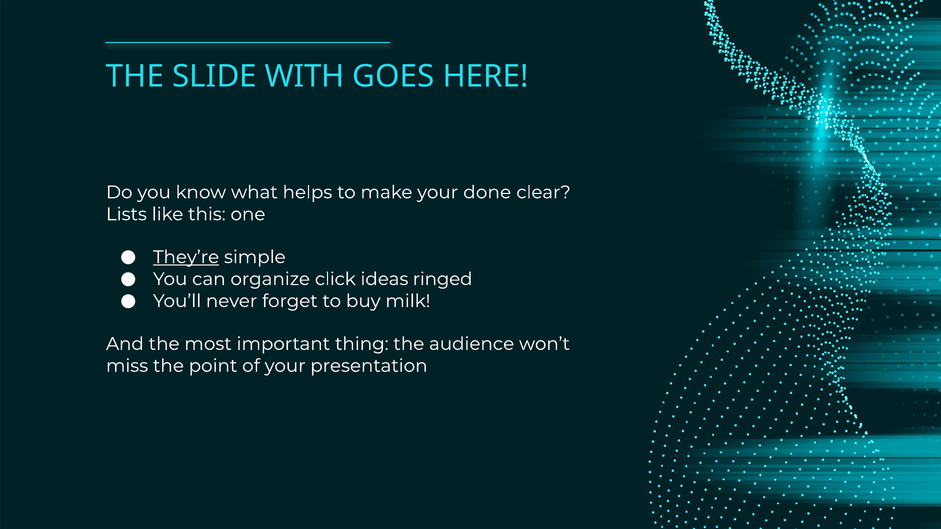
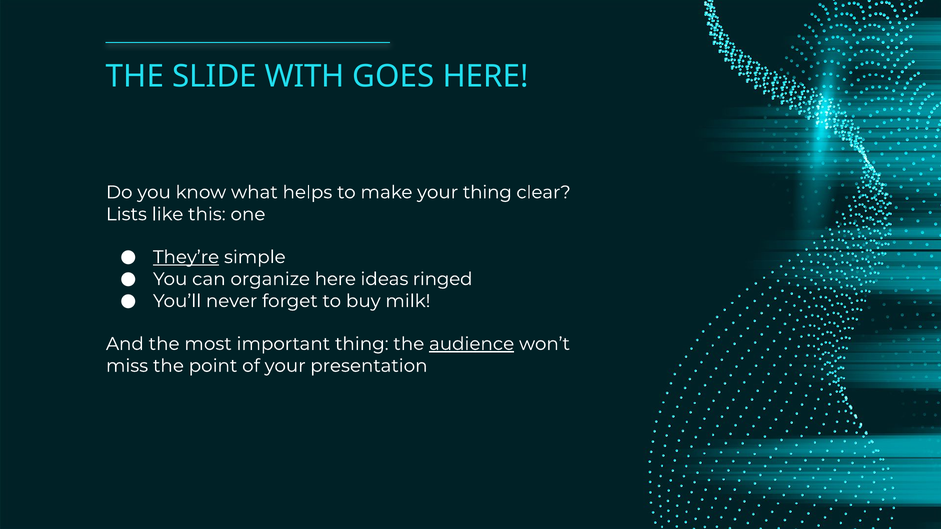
your done: done -> thing
organize click: click -> here
audience underline: none -> present
